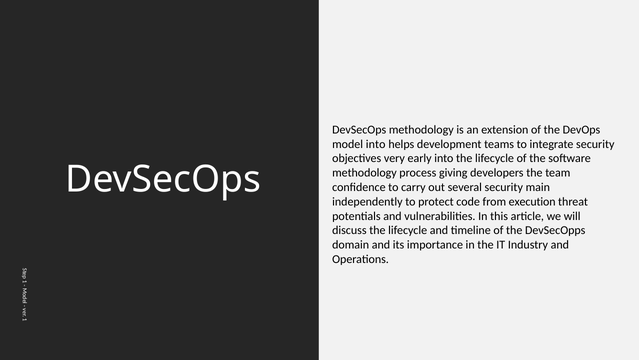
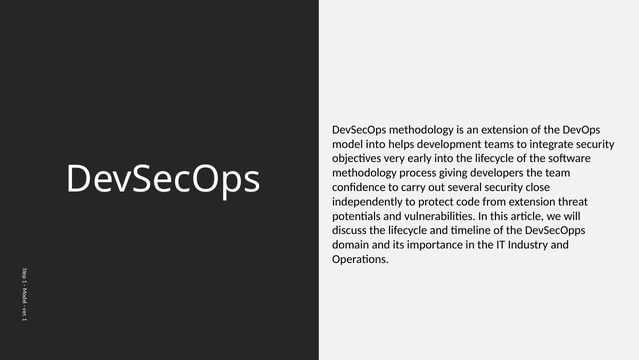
main: main -> close
from execution: execution -> extension
